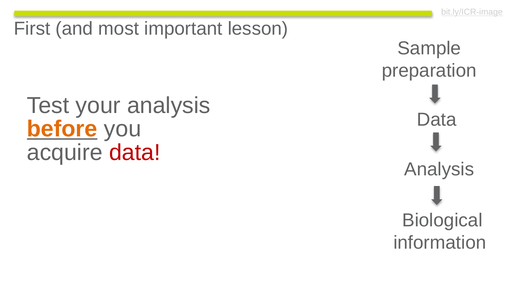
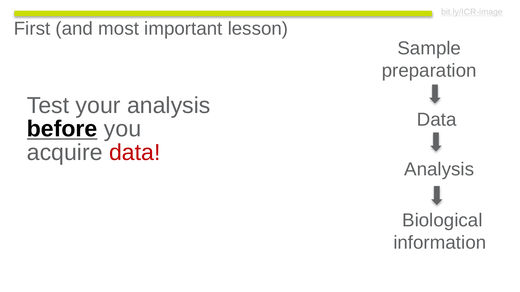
before colour: orange -> black
